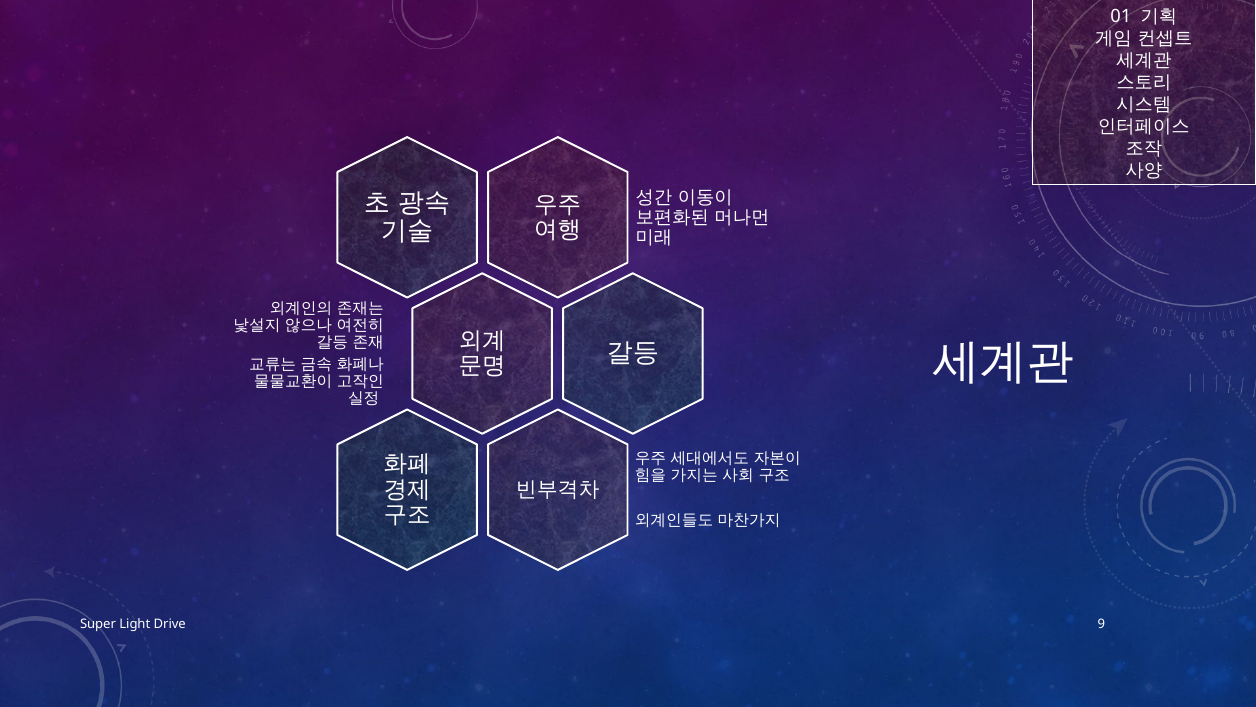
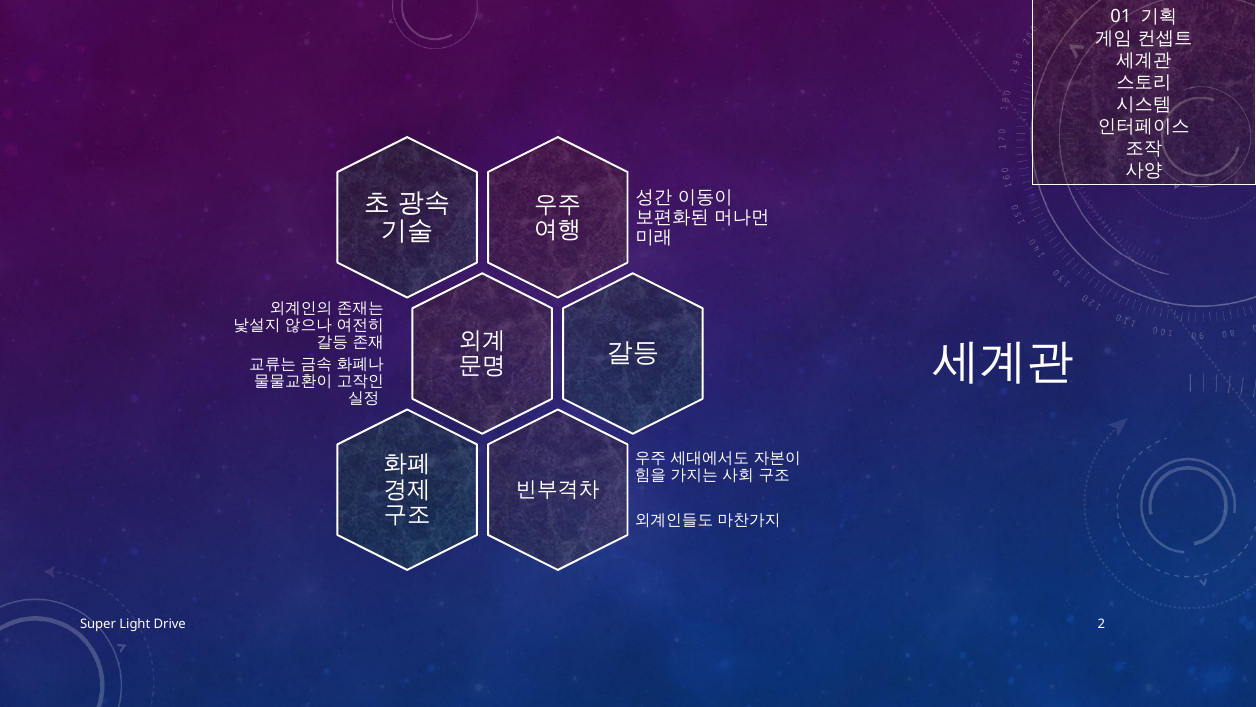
9: 9 -> 2
